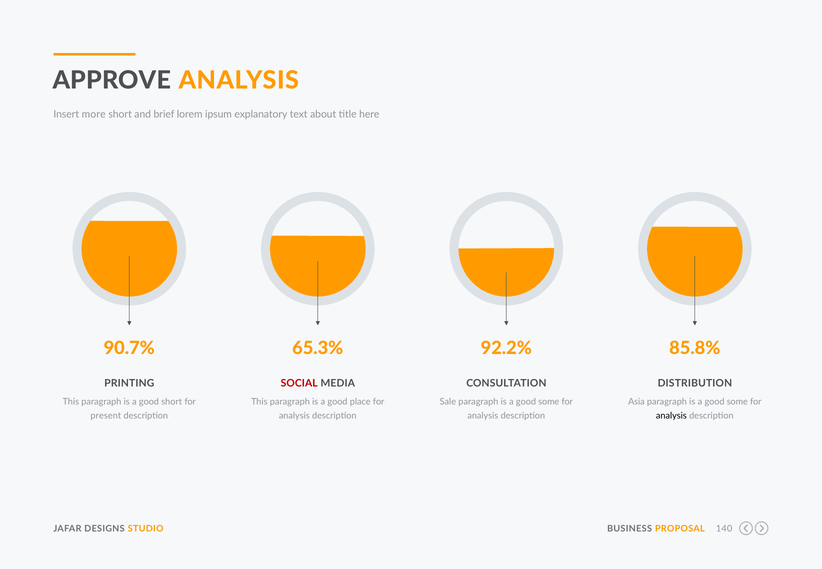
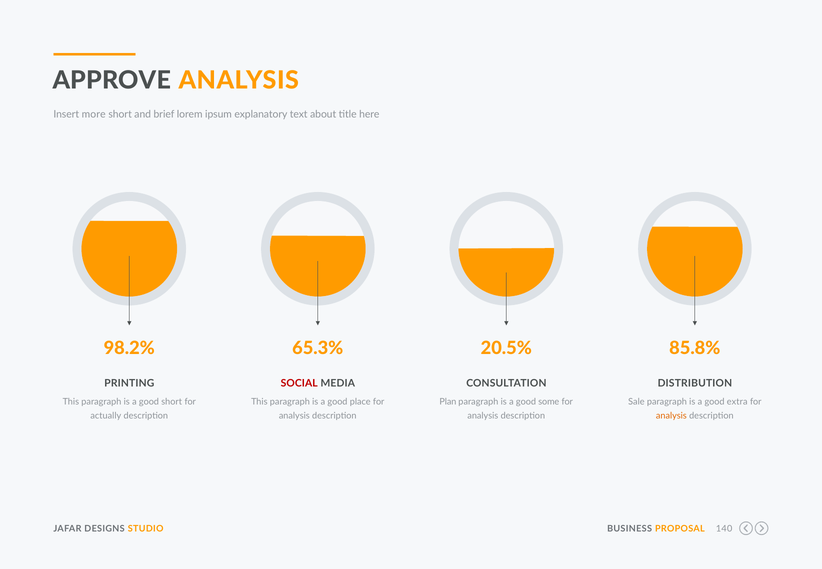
90.7%: 90.7% -> 98.2%
92.2%: 92.2% -> 20.5%
Sale: Sale -> Plan
Asia: Asia -> Sale
some at (737, 402): some -> extra
present: present -> actually
analysis at (671, 416) colour: black -> orange
